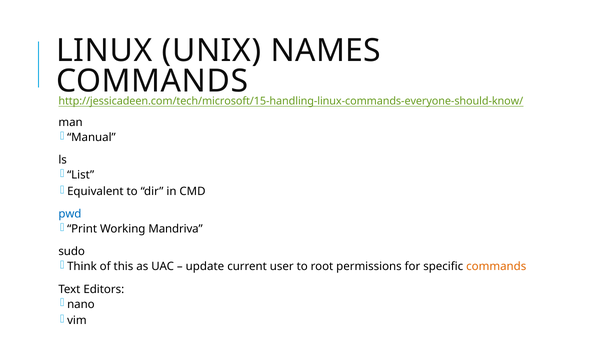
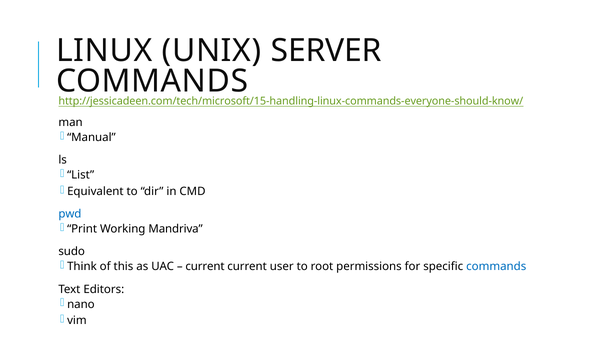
NAMES: NAMES -> SERVER
update at (205, 267): update -> current
commands at (496, 267) colour: orange -> blue
